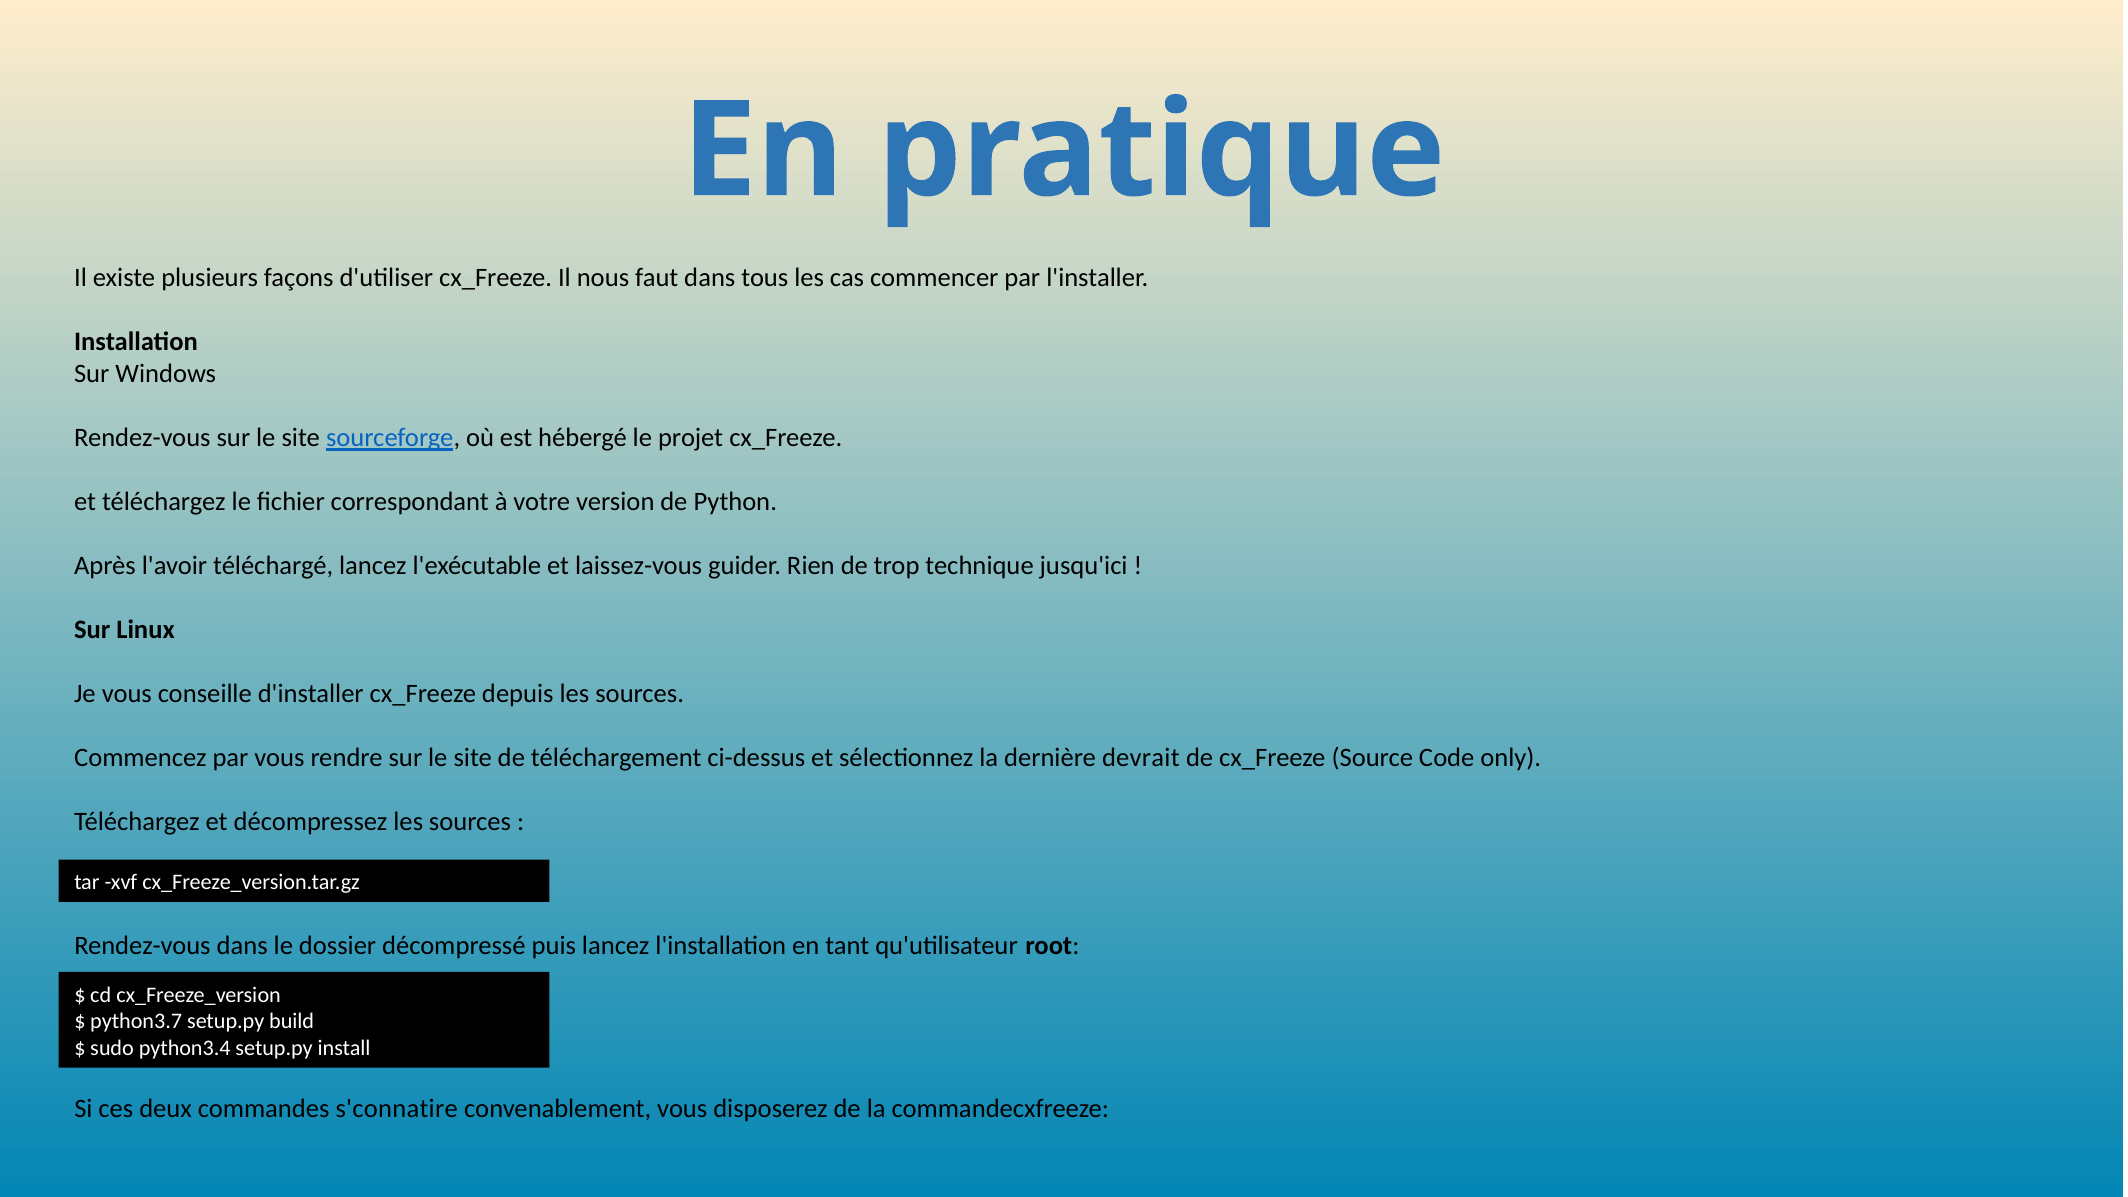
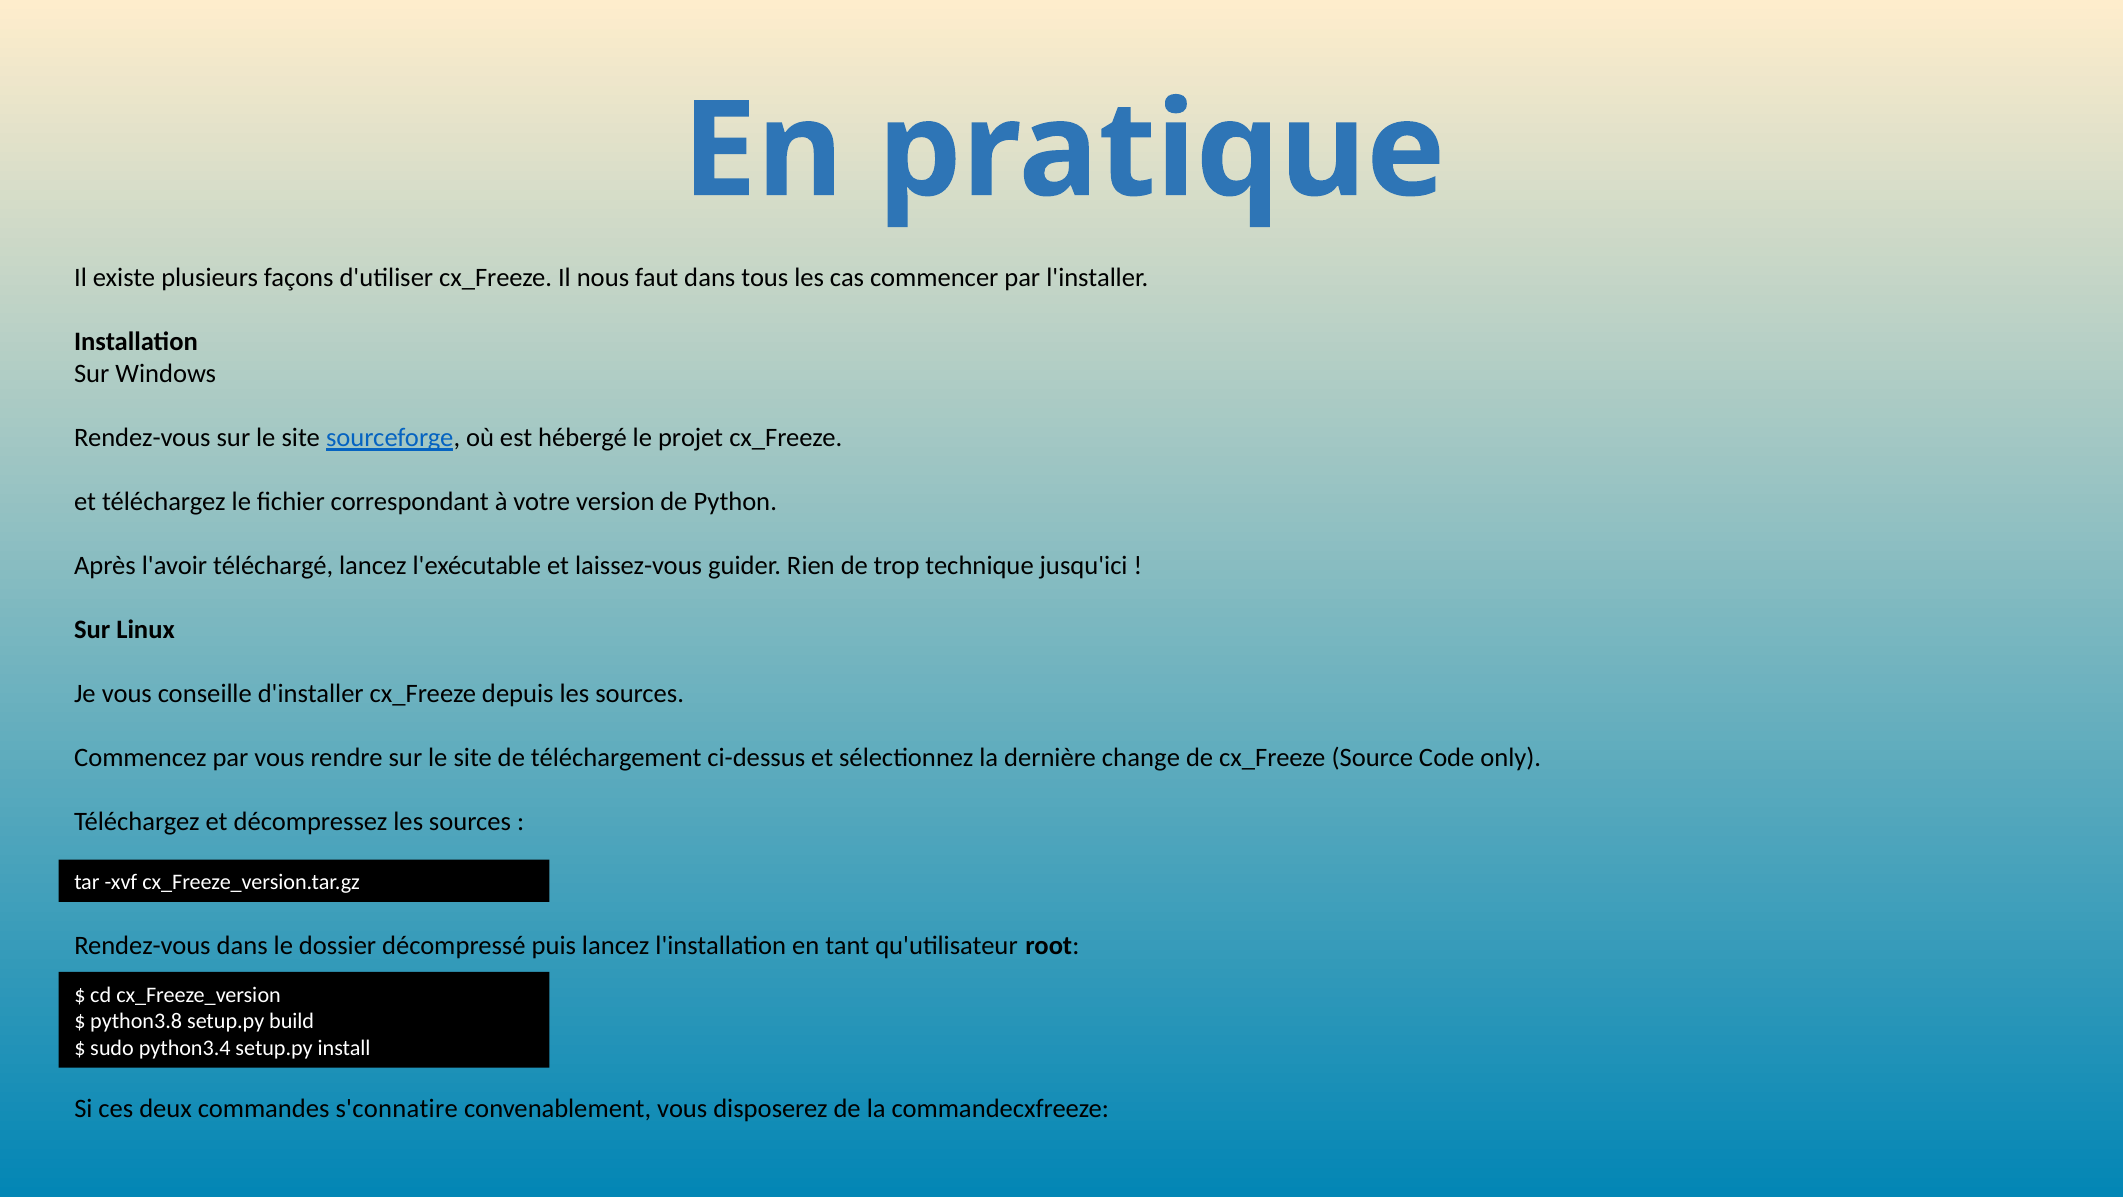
devrait: devrait -> change
python3.7: python3.7 -> python3.8
